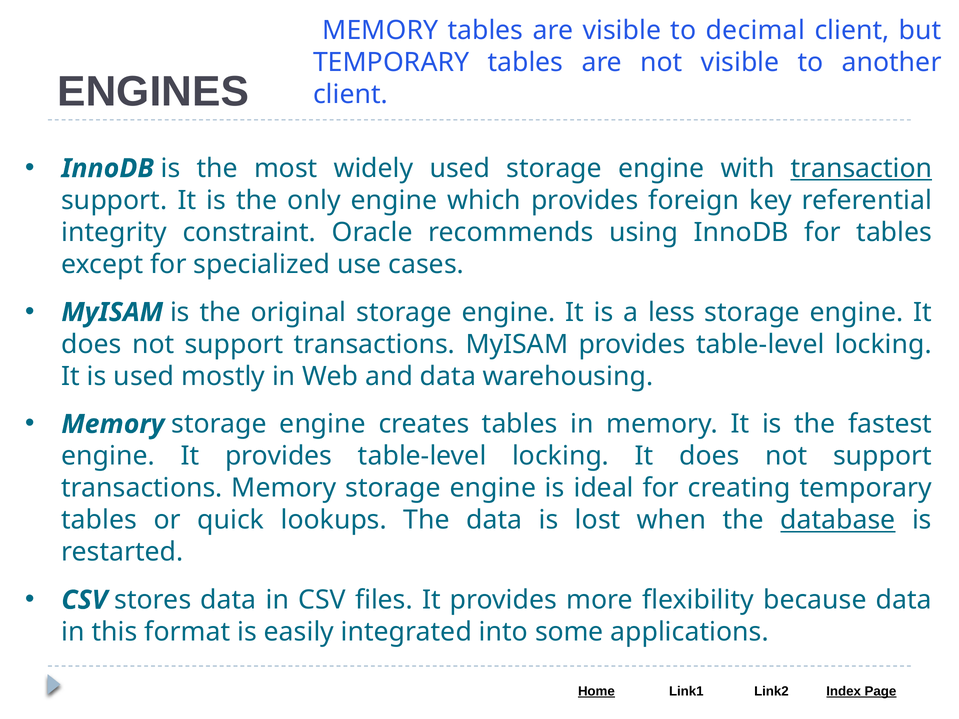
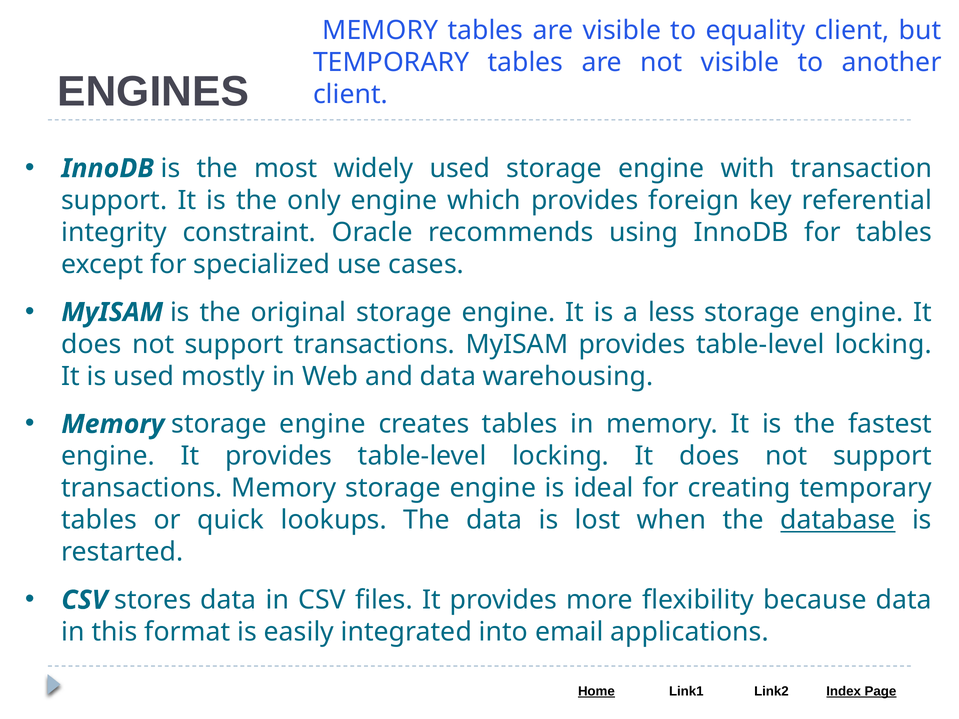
decimal: decimal -> equality
transaction underline: present -> none
some: some -> email
